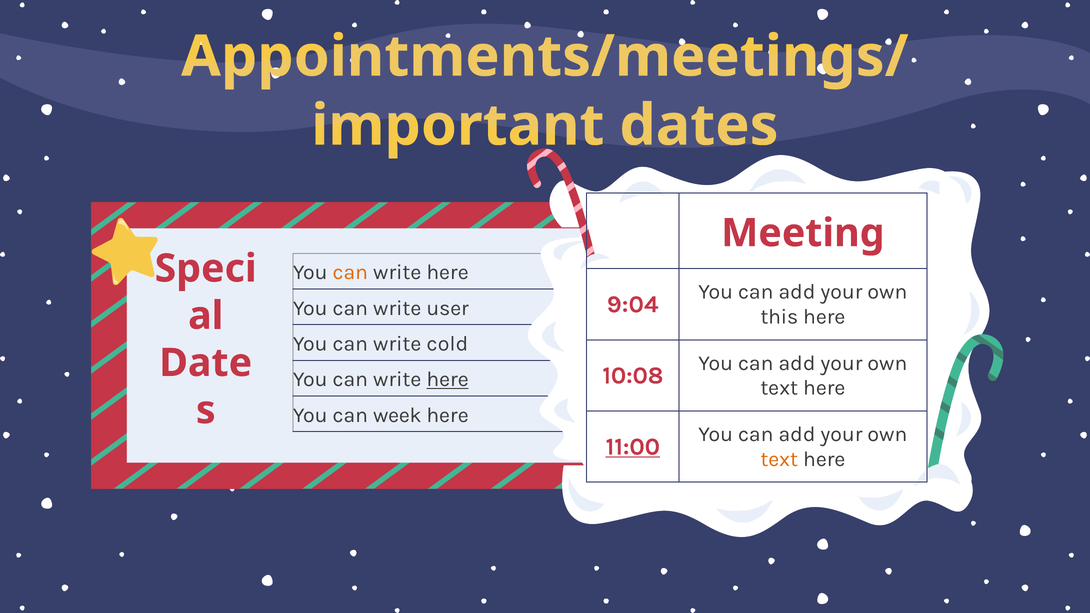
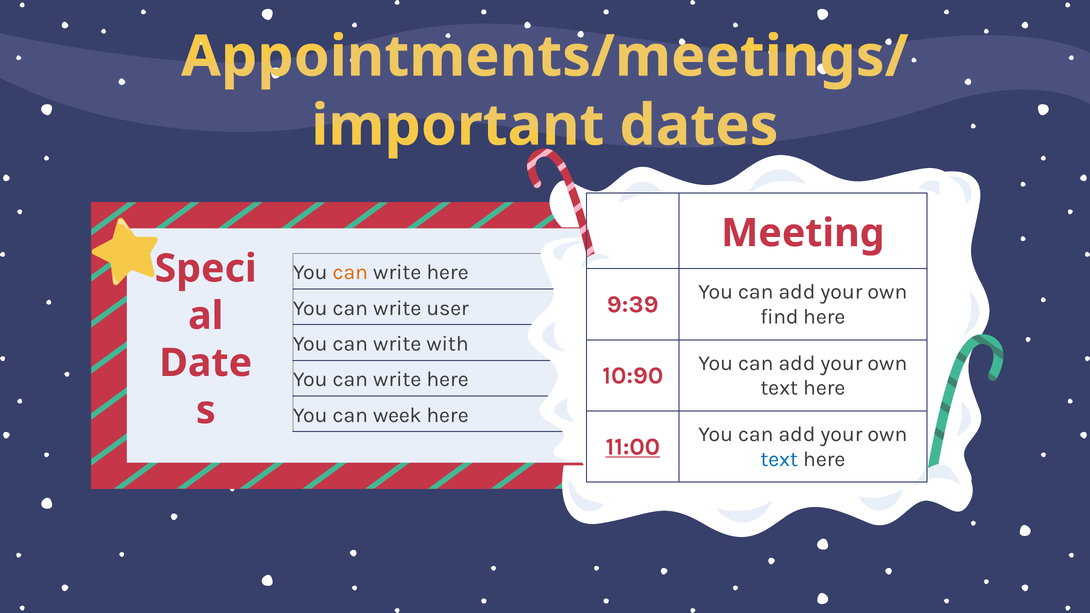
9:04: 9:04 -> 9:39
this: this -> find
cold: cold -> with
10:08: 10:08 -> 10:90
here at (448, 379) underline: present -> none
text at (779, 459) colour: orange -> blue
